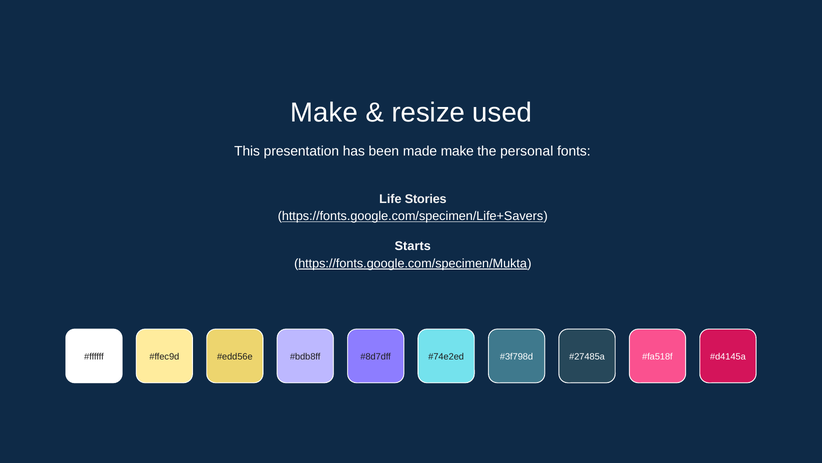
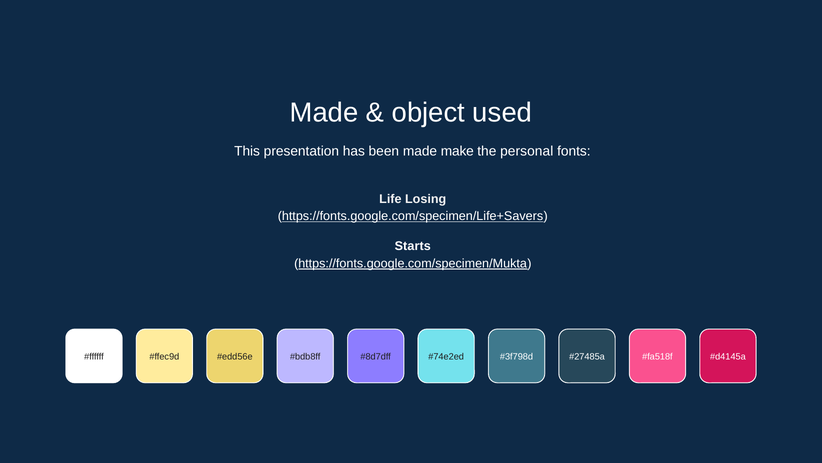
Make at (324, 112): Make -> Made
resize: resize -> object
Stories: Stories -> Losing
